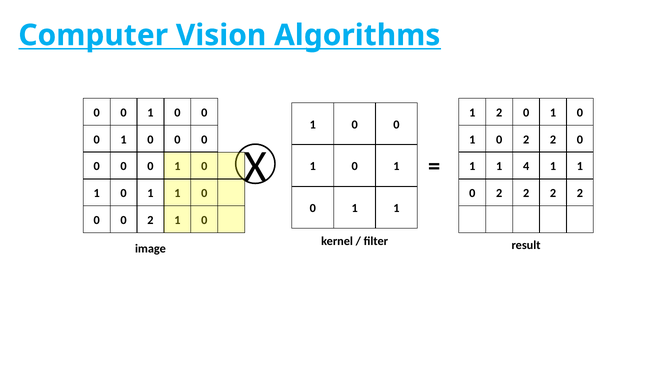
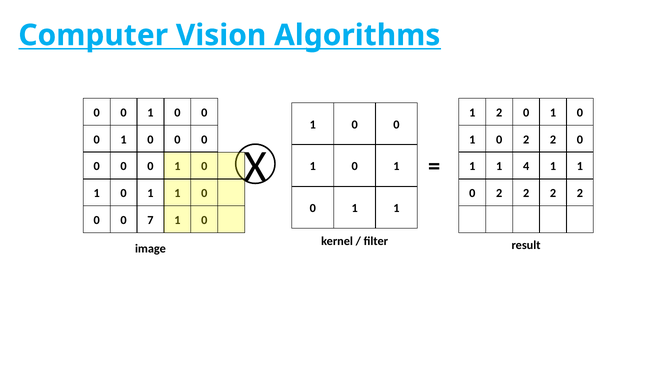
0 0 2: 2 -> 7
